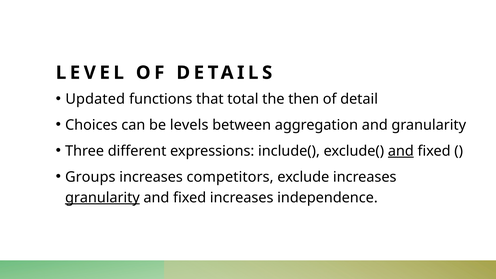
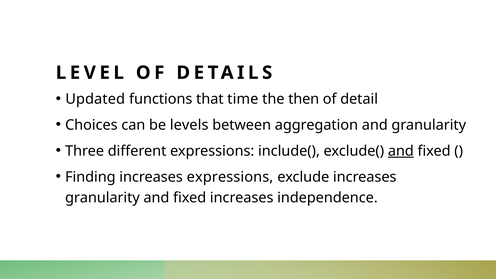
total: total -> time
Groups: Groups -> Finding
increases competitors: competitors -> expressions
granularity at (102, 198) underline: present -> none
